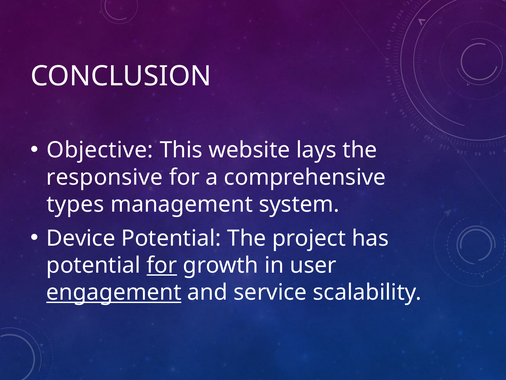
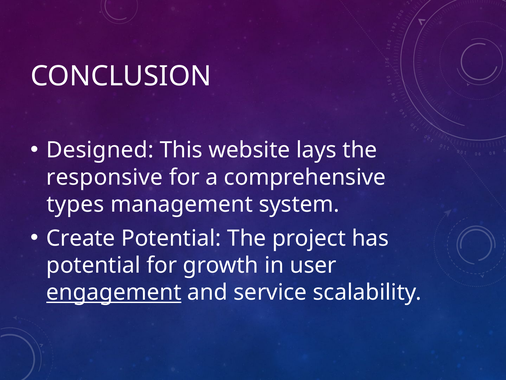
Objective: Objective -> Designed
Device: Device -> Create
for at (162, 265) underline: present -> none
